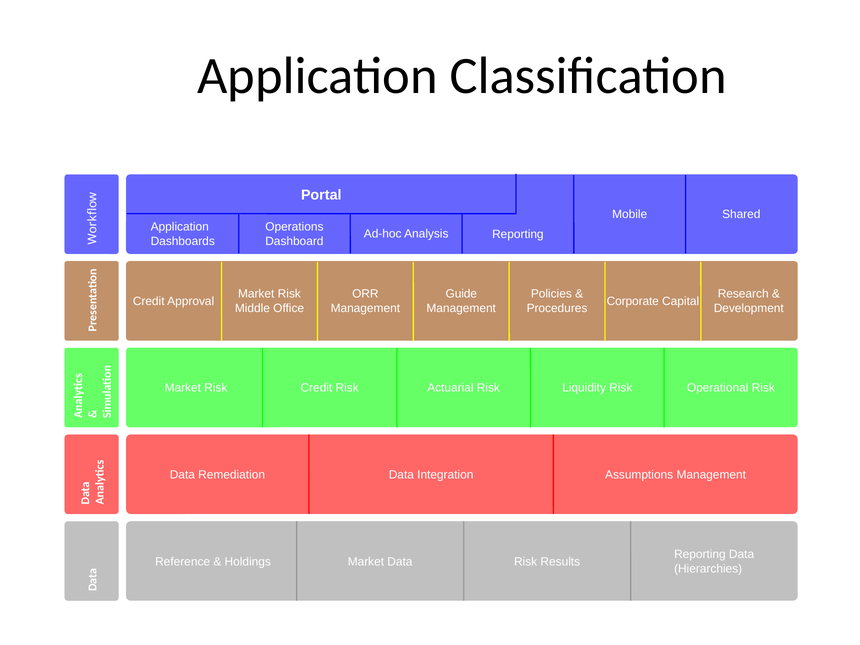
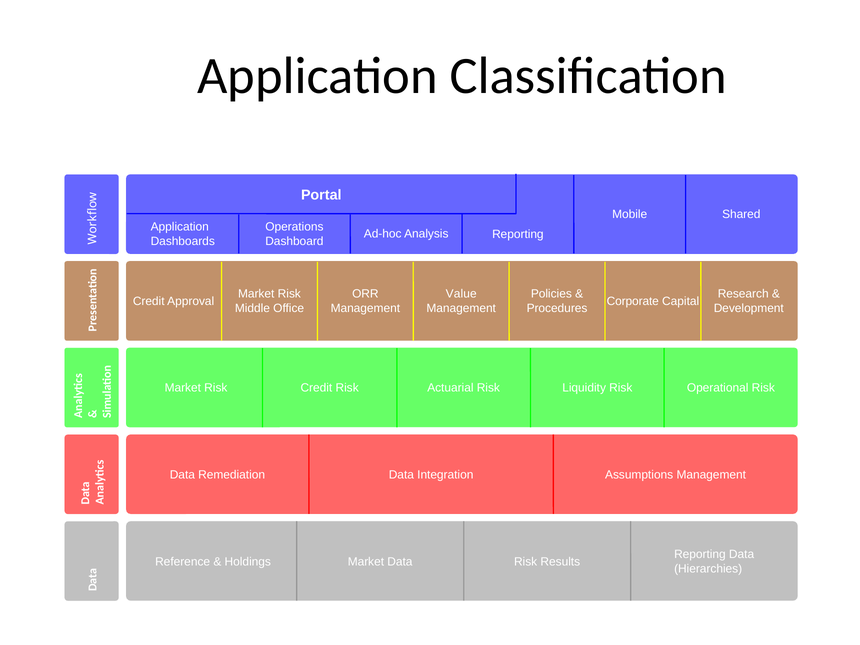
Guide: Guide -> Value
